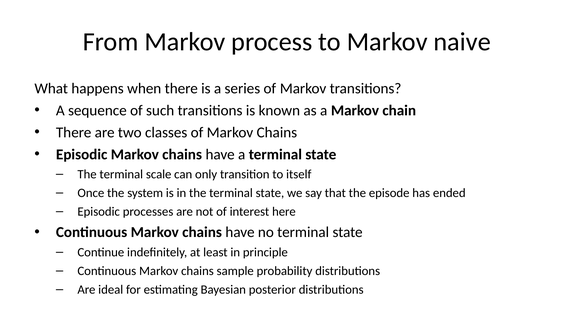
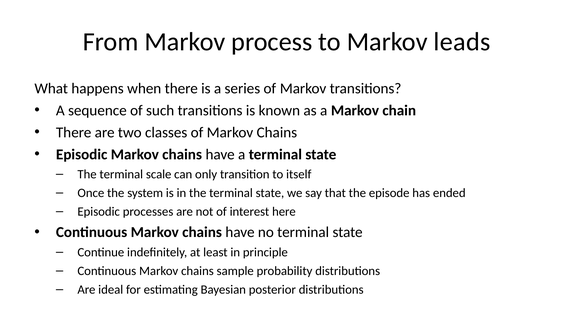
naive: naive -> leads
